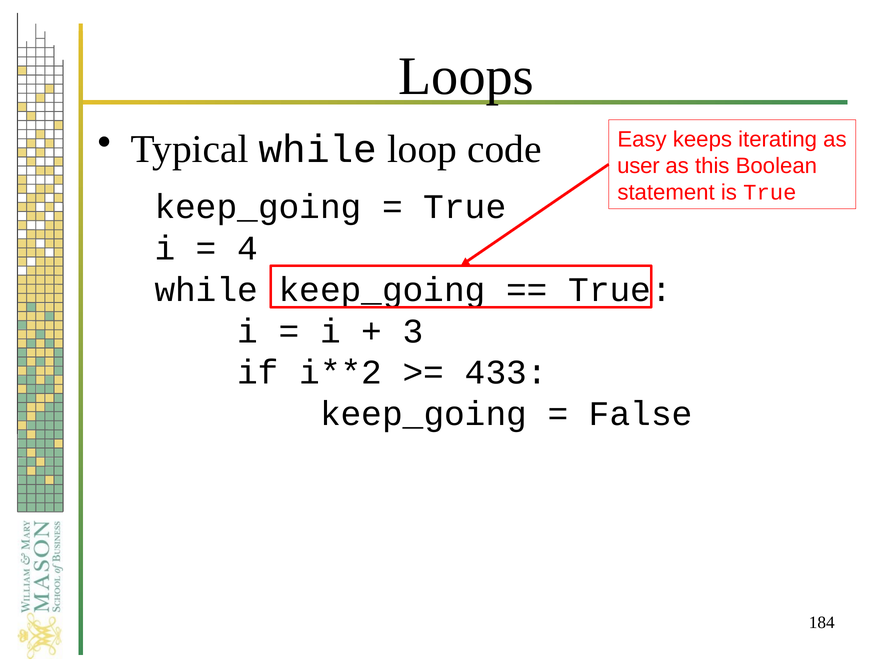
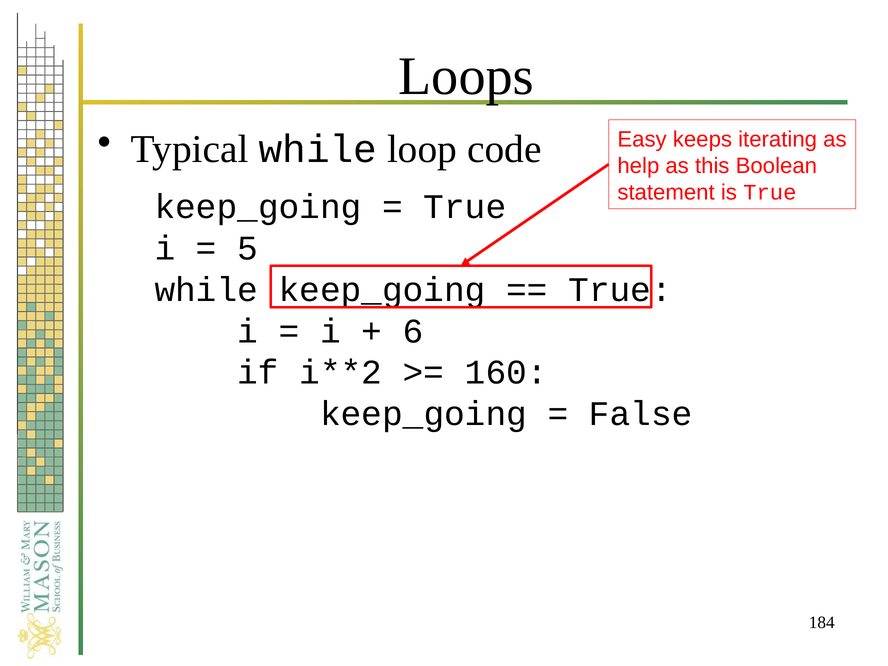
user: user -> help
4: 4 -> 5
3: 3 -> 6
433: 433 -> 160
